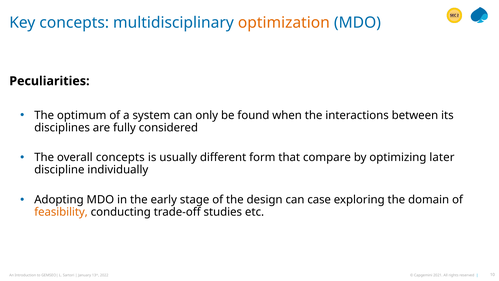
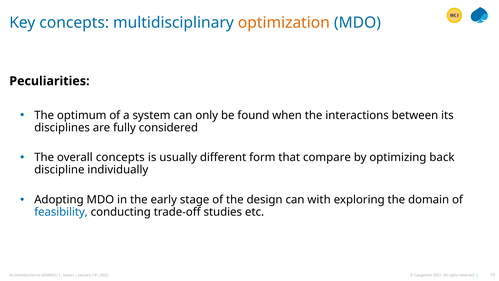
later: later -> back
case: case -> with
feasibility colour: orange -> blue
